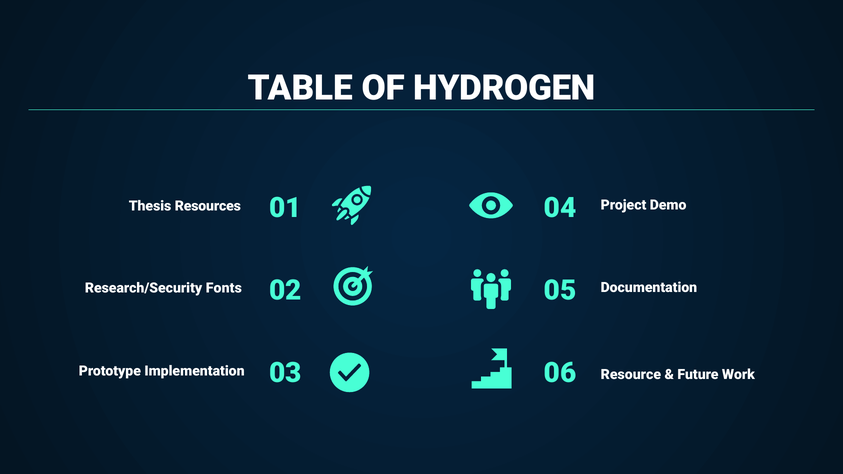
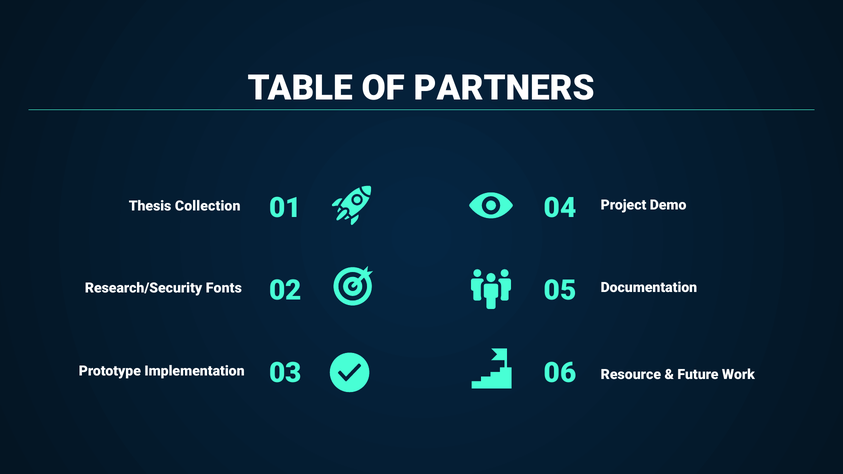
HYDROGEN: HYDROGEN -> PARTNERS
Resources: Resources -> Collection
